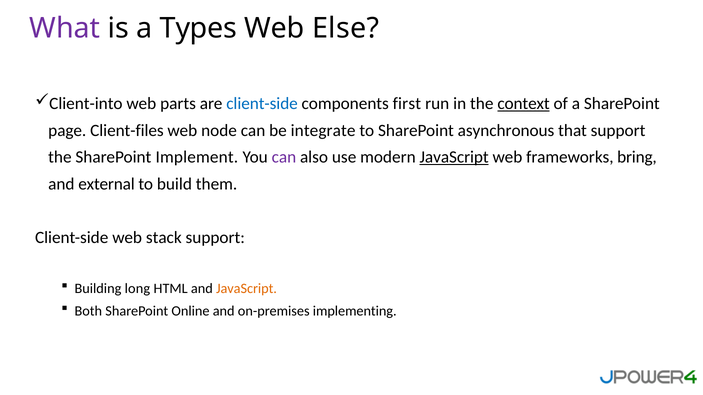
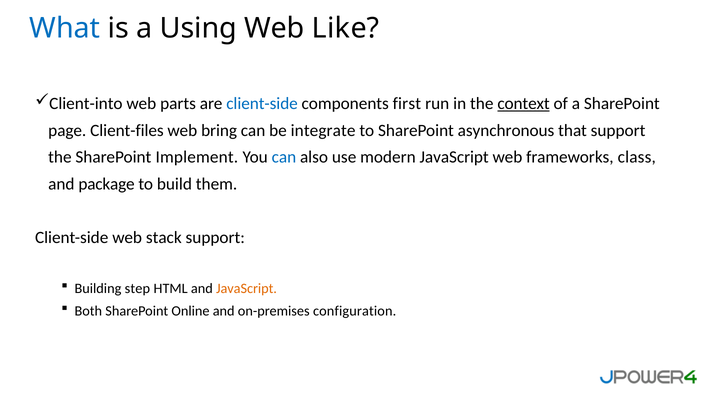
What colour: purple -> blue
Types: Types -> Using
Else: Else -> Like
node: node -> bring
can at (284, 157) colour: purple -> blue
JavaScript at (454, 157) underline: present -> none
bring: bring -> class
external: external -> package
long: long -> step
implementing: implementing -> configuration
